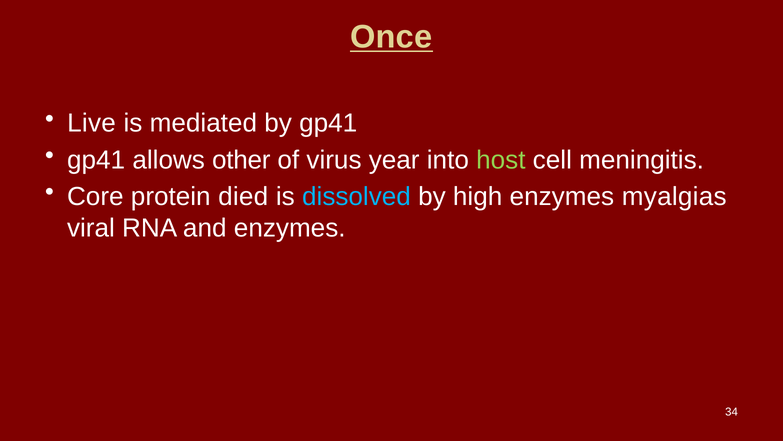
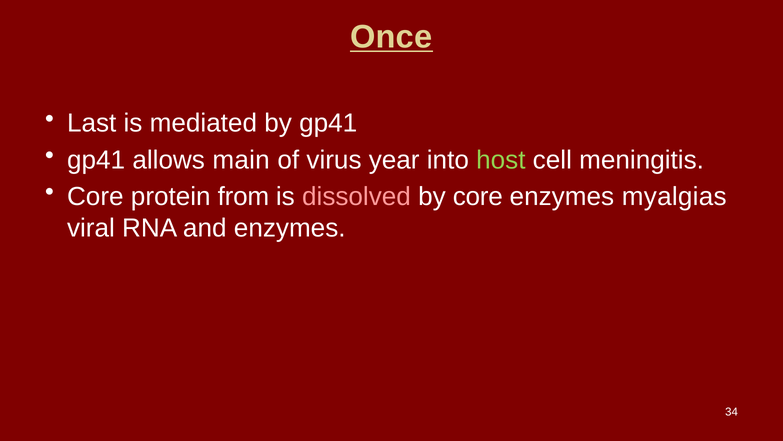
Live: Live -> Last
other: other -> main
died: died -> from
dissolved colour: light blue -> pink
by high: high -> core
